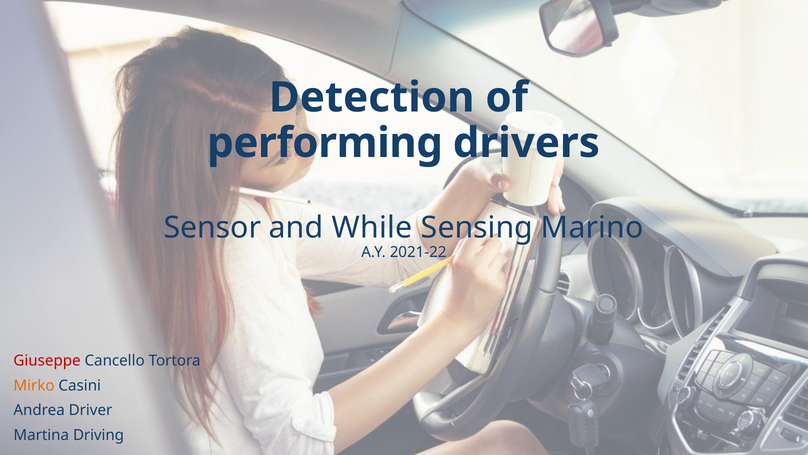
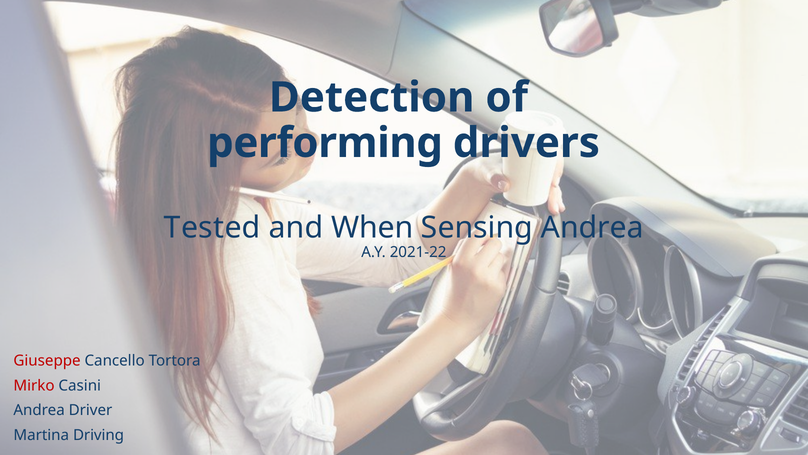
Sensor: Sensor -> Tested
While: While -> When
Sensing Marino: Marino -> Andrea
Mirko colour: orange -> red
